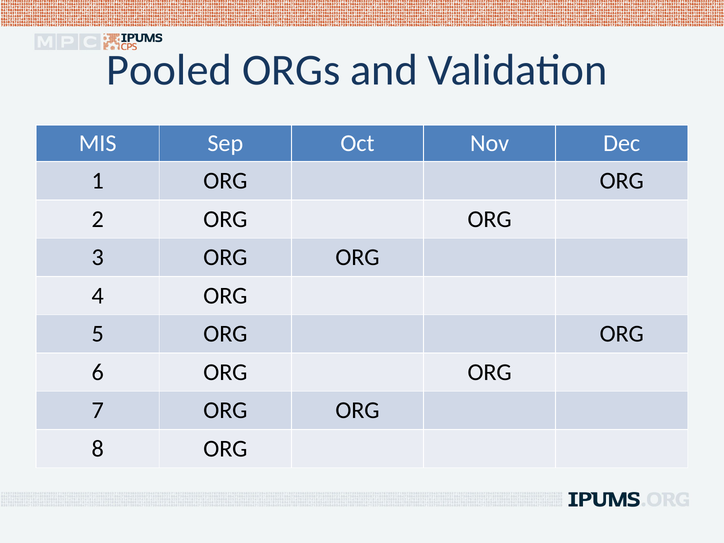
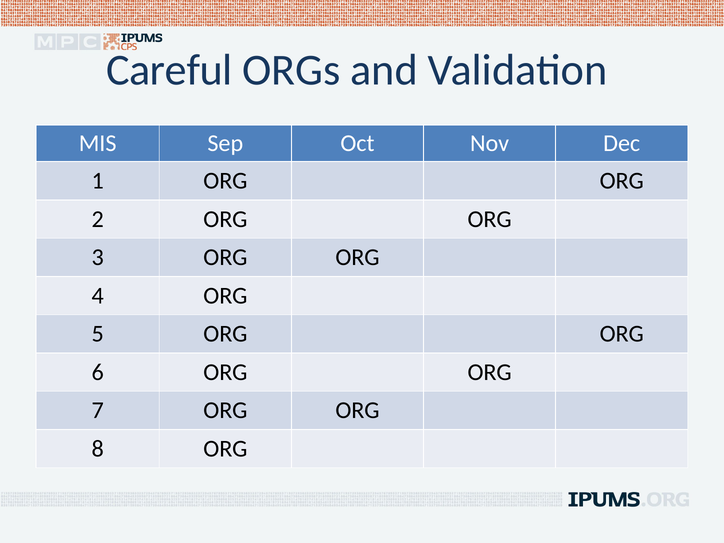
Pooled: Pooled -> Careful
